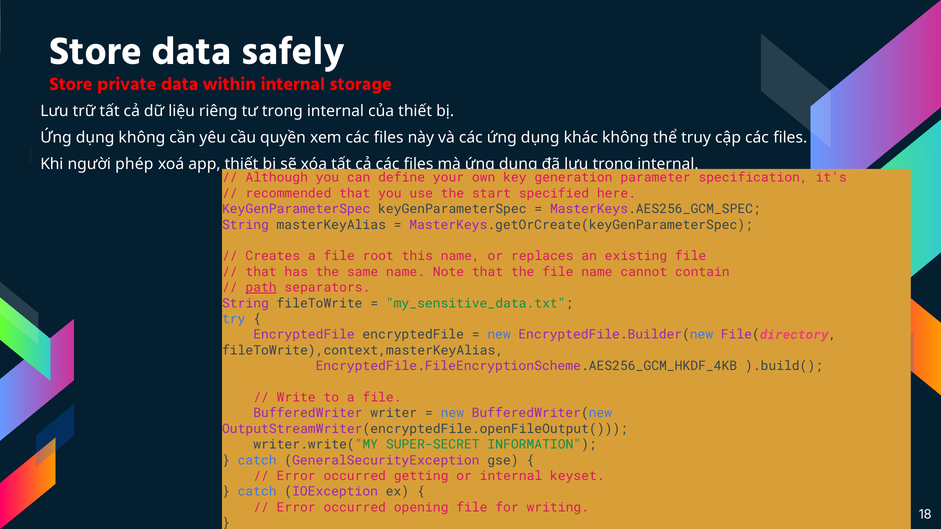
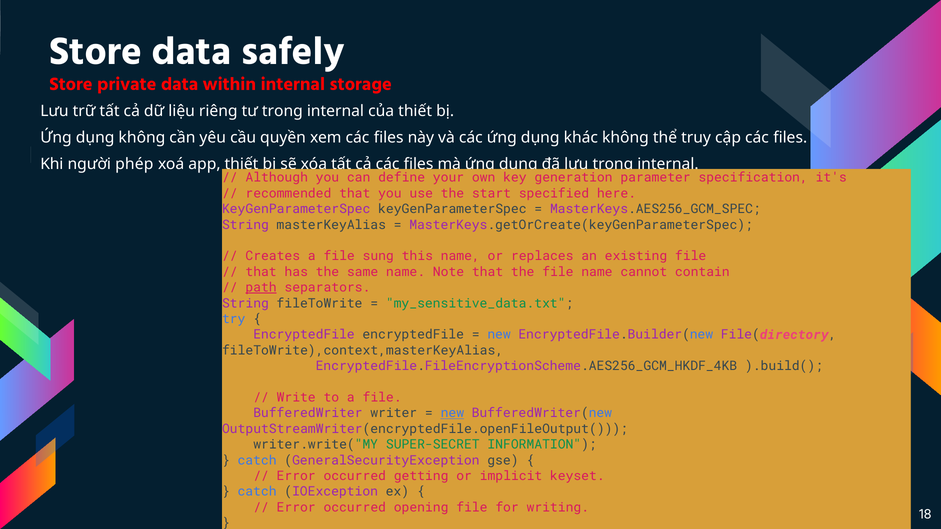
root: root -> sung
new at (452, 413) underline: none -> present
or internal: internal -> implicit
